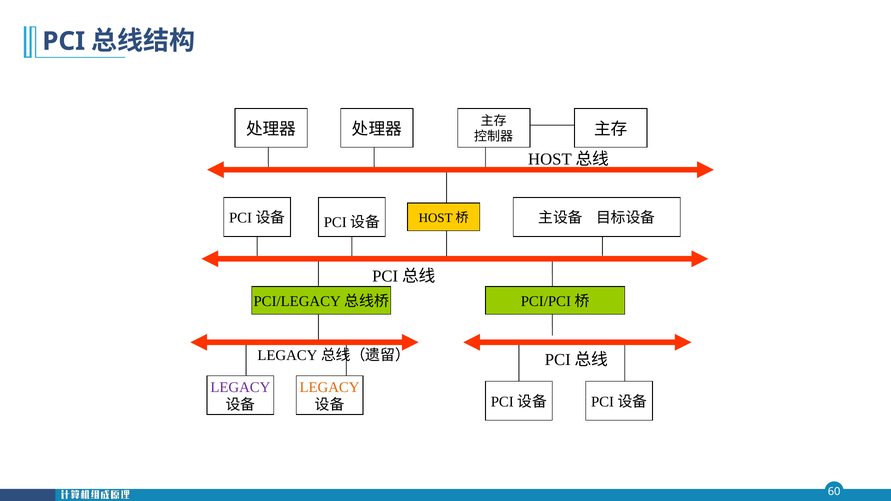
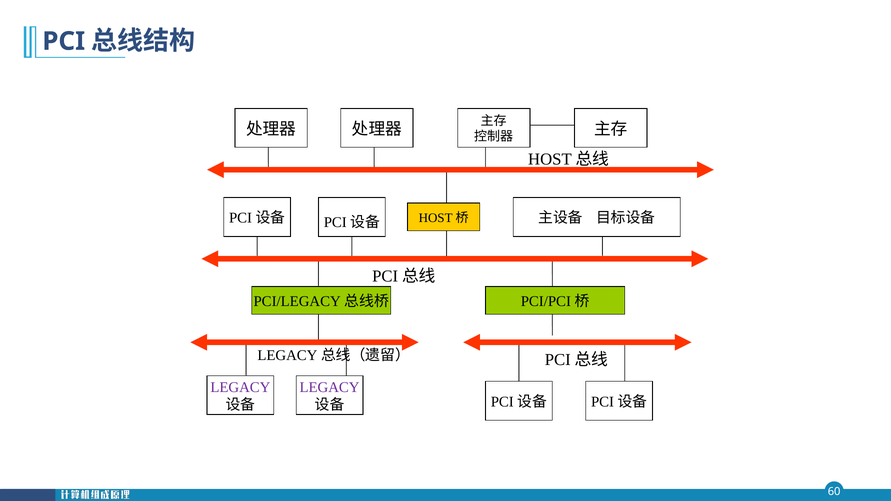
LEGACY at (330, 387) colour: orange -> purple
